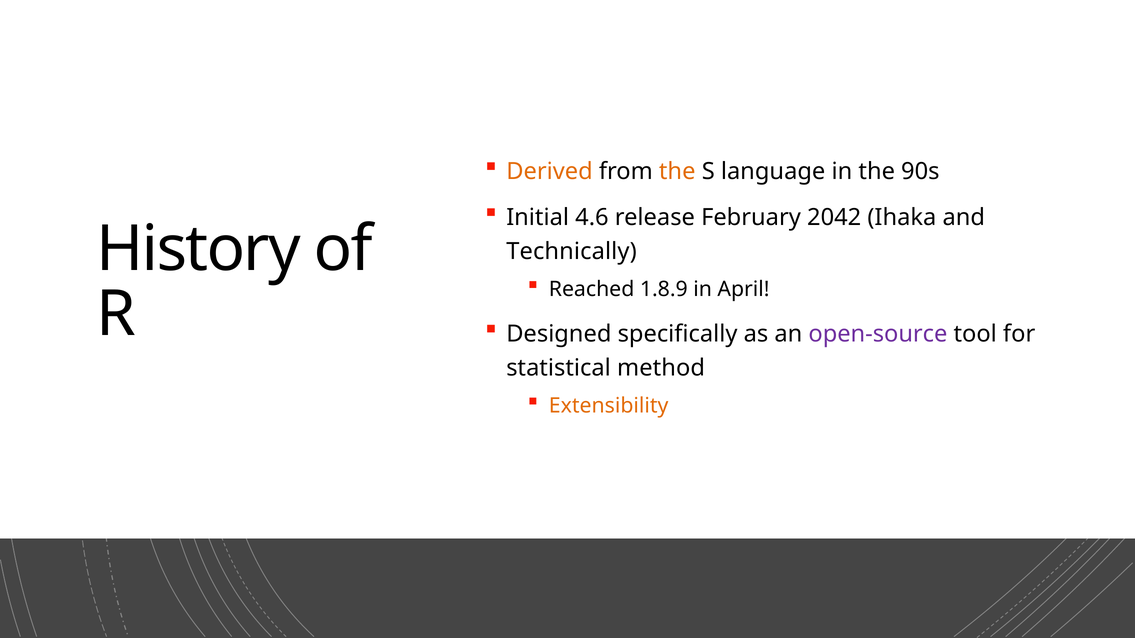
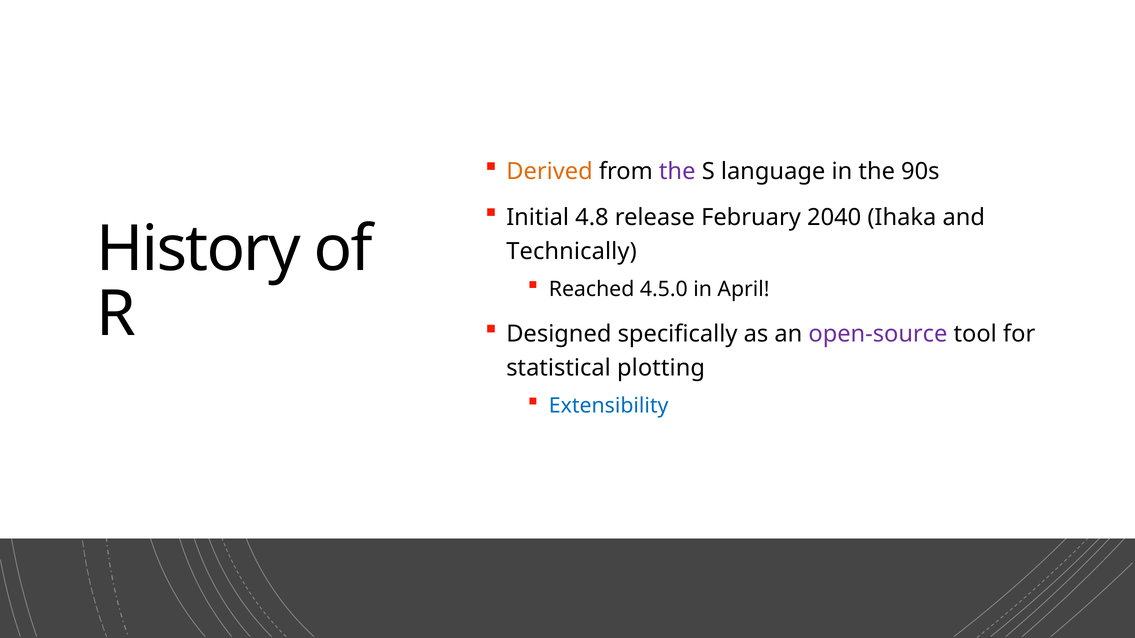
the at (677, 171) colour: orange -> purple
4.6: 4.6 -> 4.8
2042: 2042 -> 2040
1.8.9: 1.8.9 -> 4.5.0
method: method -> plotting
Extensibility colour: orange -> blue
